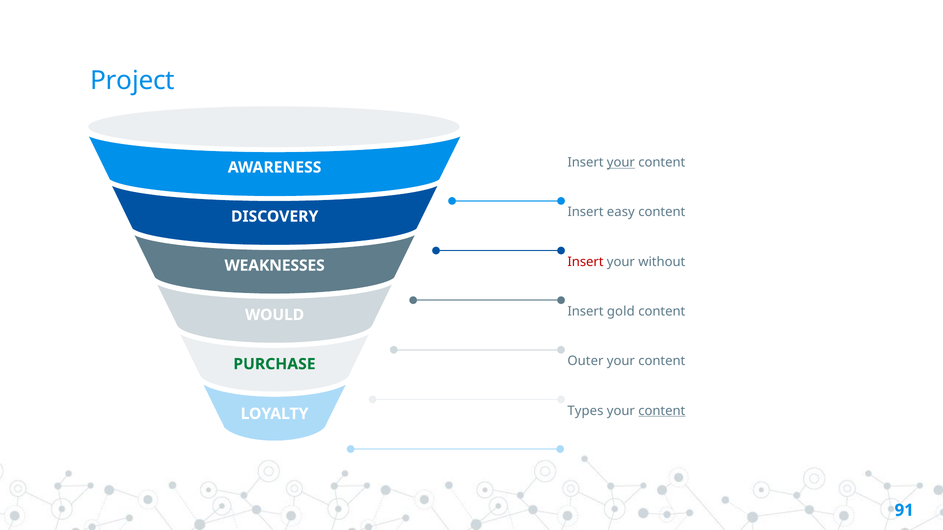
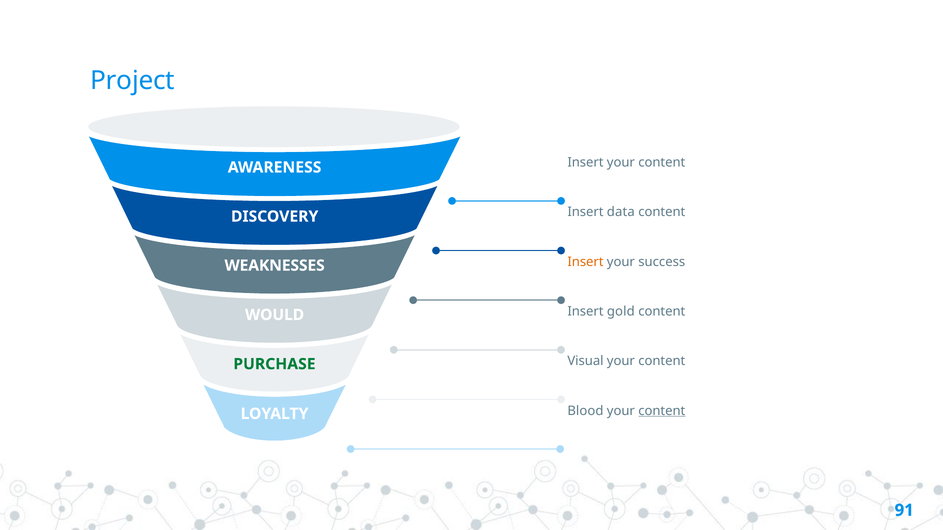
your at (621, 163) underline: present -> none
easy: easy -> data
Insert at (585, 262) colour: red -> orange
without: without -> success
Outer: Outer -> Visual
Types: Types -> Blood
